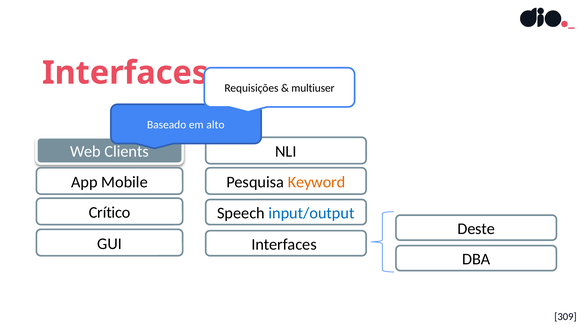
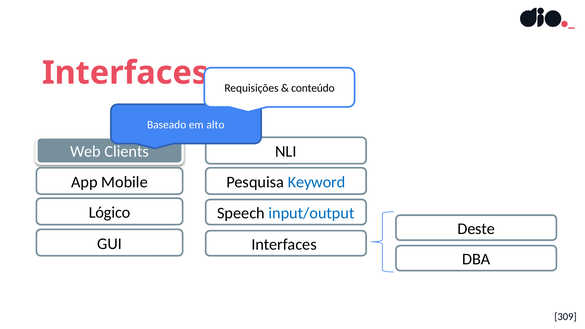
multiuser: multiuser -> conteúdo
Keyword colour: orange -> blue
Crítico: Crítico -> Lógico
